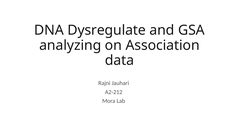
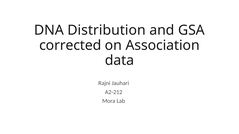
Dysregulate: Dysregulate -> Distribution
analyzing: analyzing -> corrected
